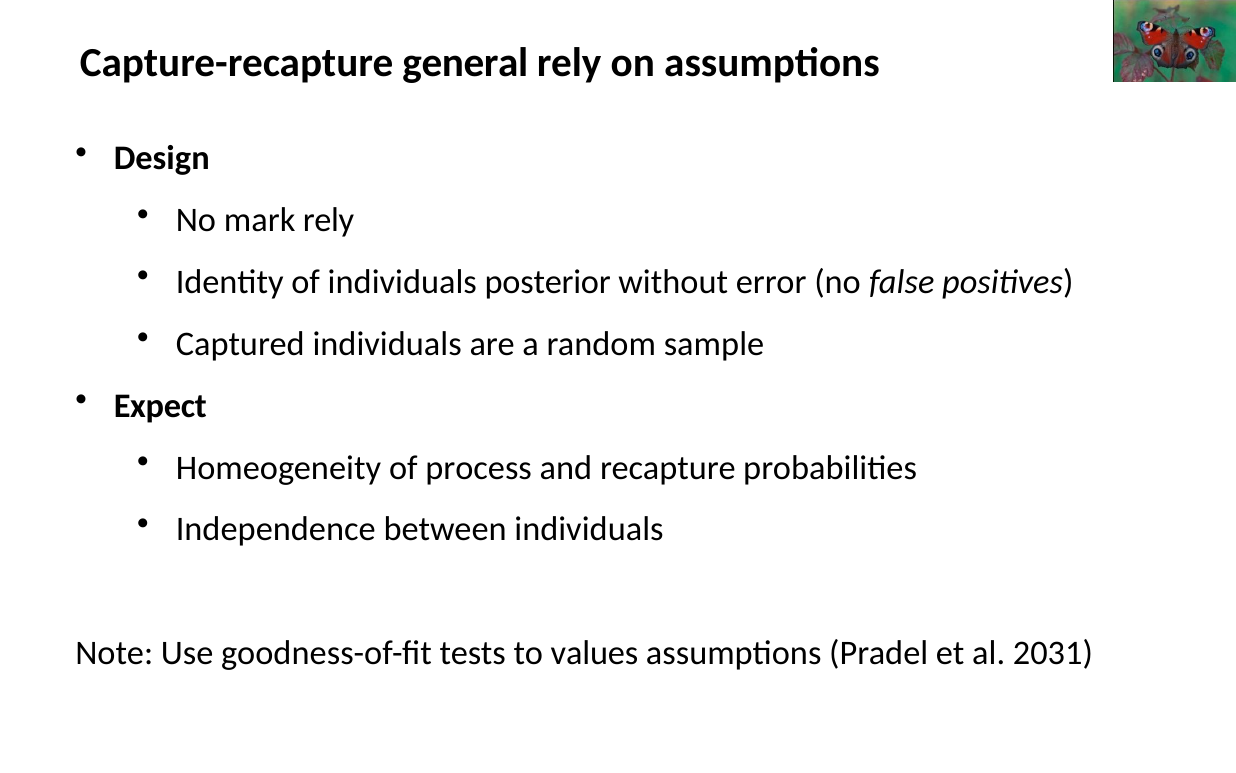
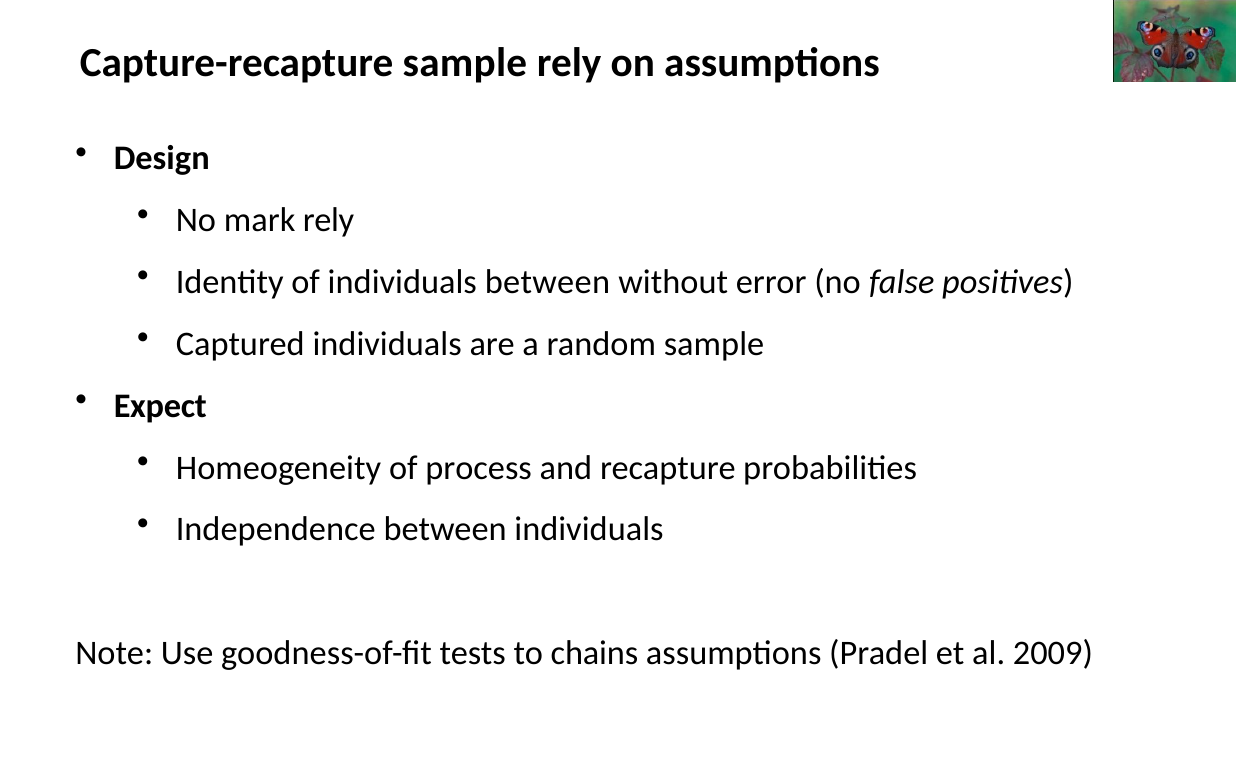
Capture-recapture general: general -> sample
individuals posterior: posterior -> between
values: values -> chains
2031: 2031 -> 2009
